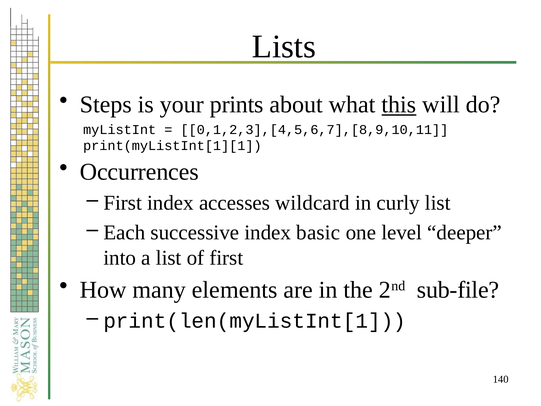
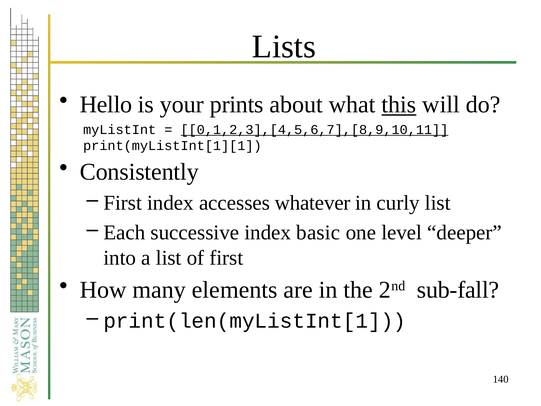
Steps: Steps -> Hello
0,1,2,3],[4,5,6,7],[8,9,10,11 underline: none -> present
Occurrences: Occurrences -> Consistently
wildcard: wildcard -> whatever
sub-file: sub-file -> sub-fall
